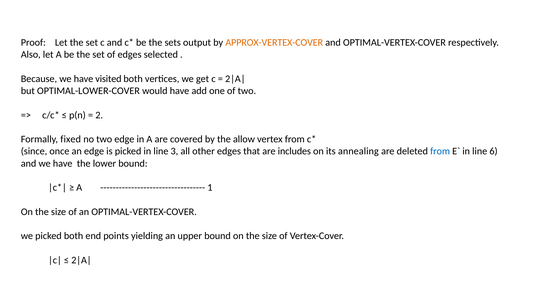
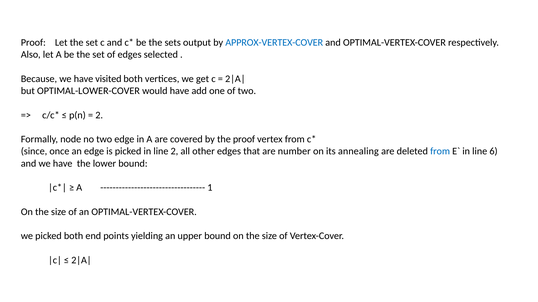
APPROX-VERTEX-COVER colour: orange -> blue
fixed: fixed -> node
the allow: allow -> proof
line 3: 3 -> 2
includes: includes -> number
